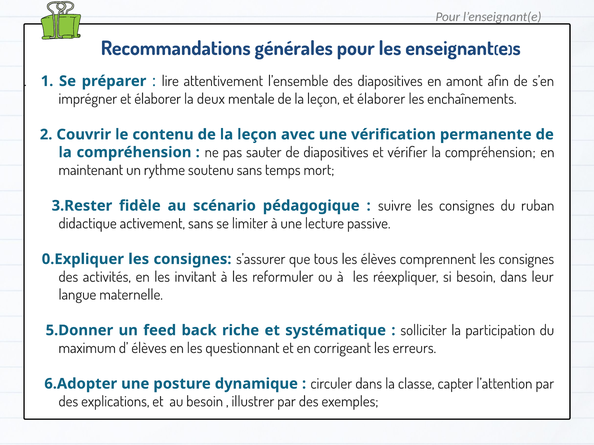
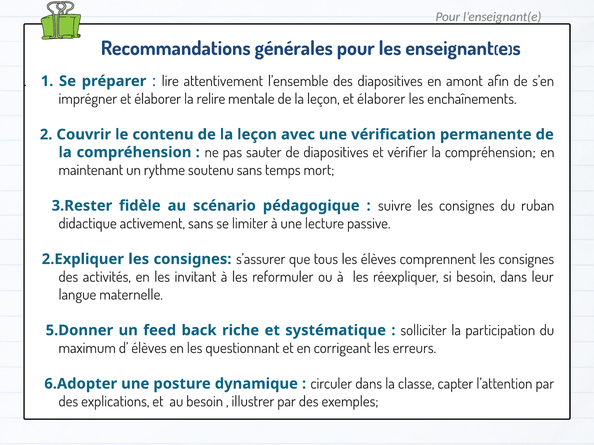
deux: deux -> relire
0.Expliquer: 0.Expliquer -> 2.Expliquer
